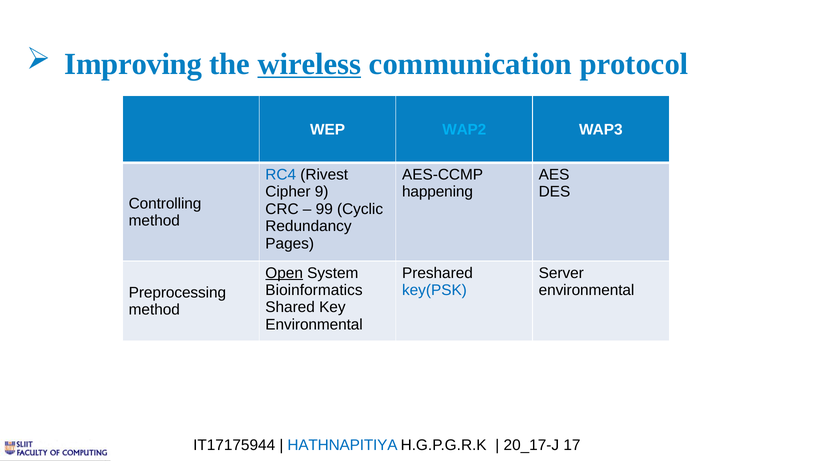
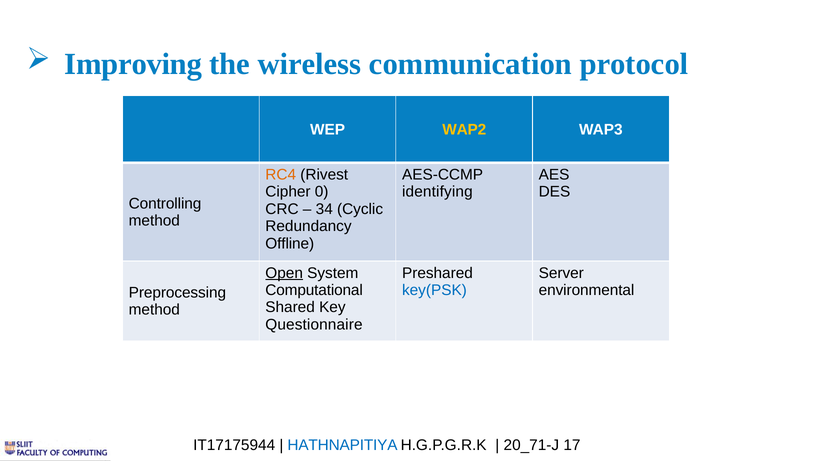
wireless underline: present -> none
WAP2 colour: light blue -> yellow
RC4 colour: blue -> orange
9: 9 -> 0
happening: happening -> identifying
99: 99 -> 34
Pages: Pages -> Offline
Bioinformatics: Bioinformatics -> Computational
Environmental at (314, 325): Environmental -> Questionnaire
20_17-J: 20_17-J -> 20_71-J
